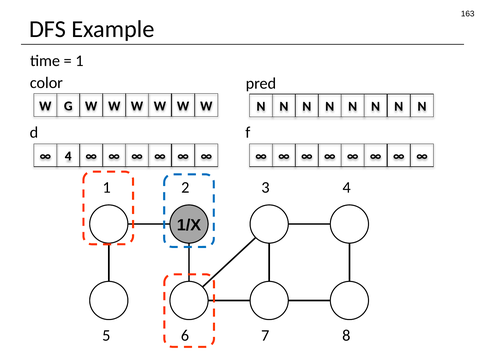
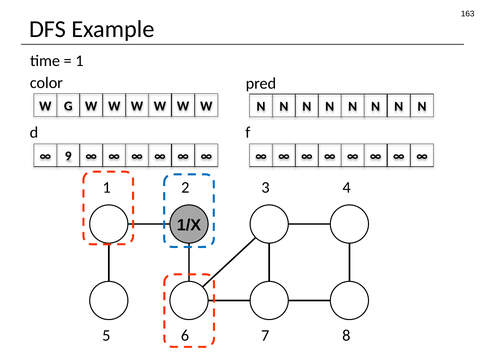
4 at (68, 156): 4 -> 9
